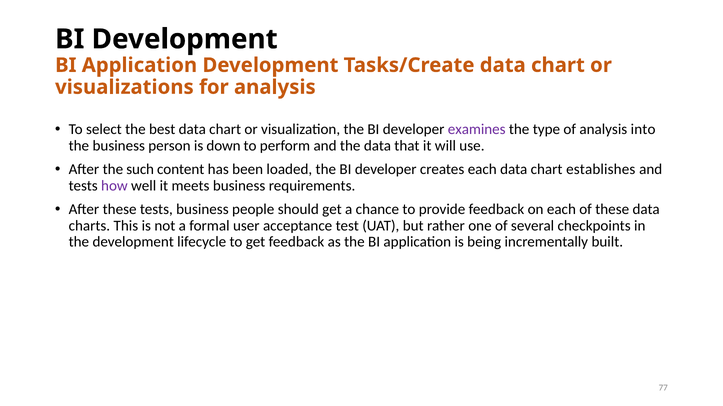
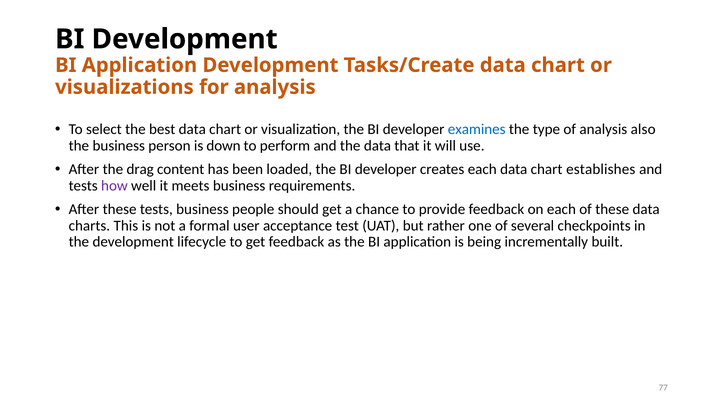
examines colour: purple -> blue
into: into -> also
such: such -> drag
